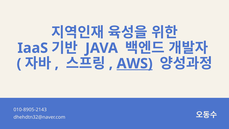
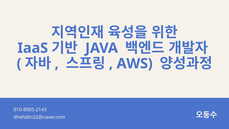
AWS underline: present -> none
